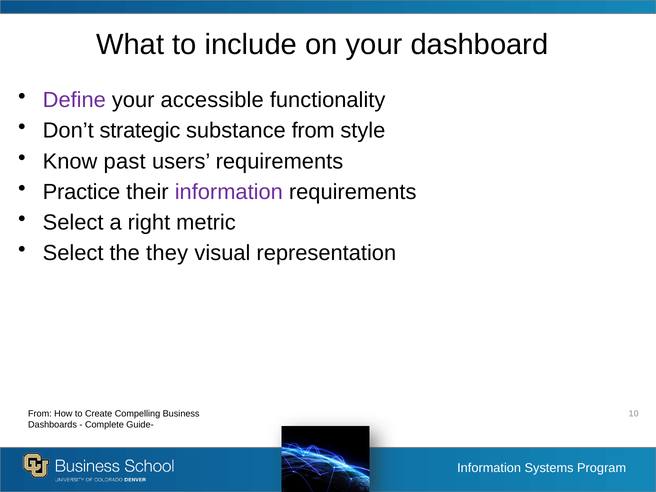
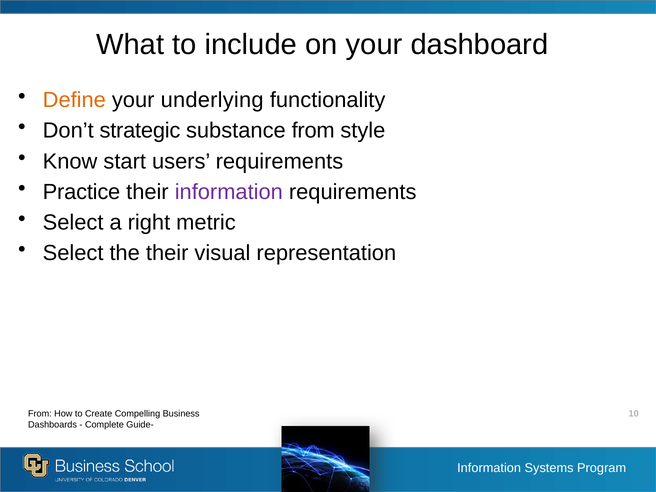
Define colour: purple -> orange
accessible: accessible -> underlying
past: past -> start
the they: they -> their
